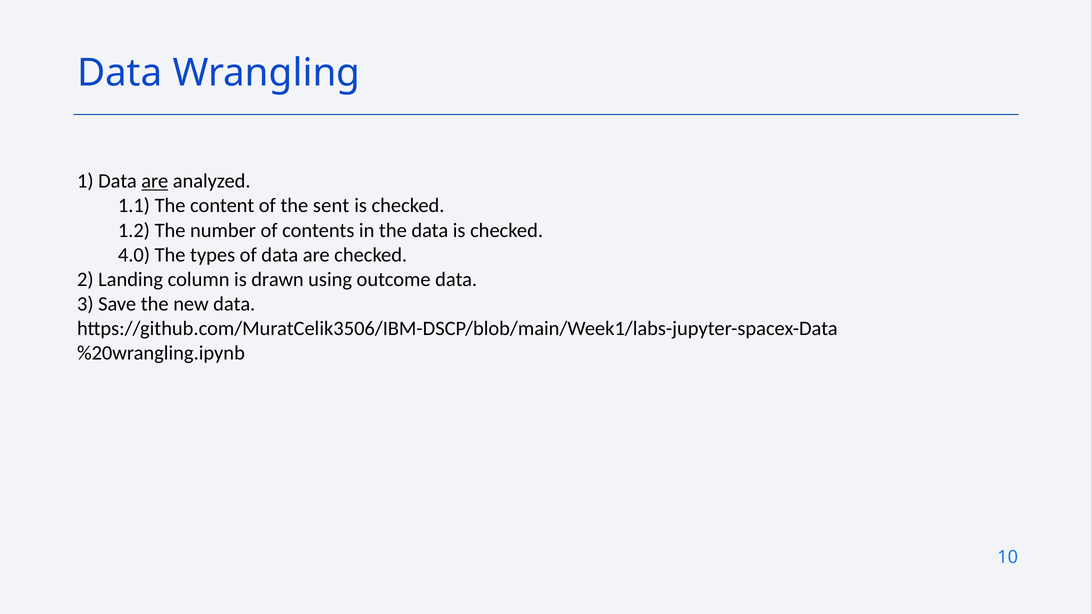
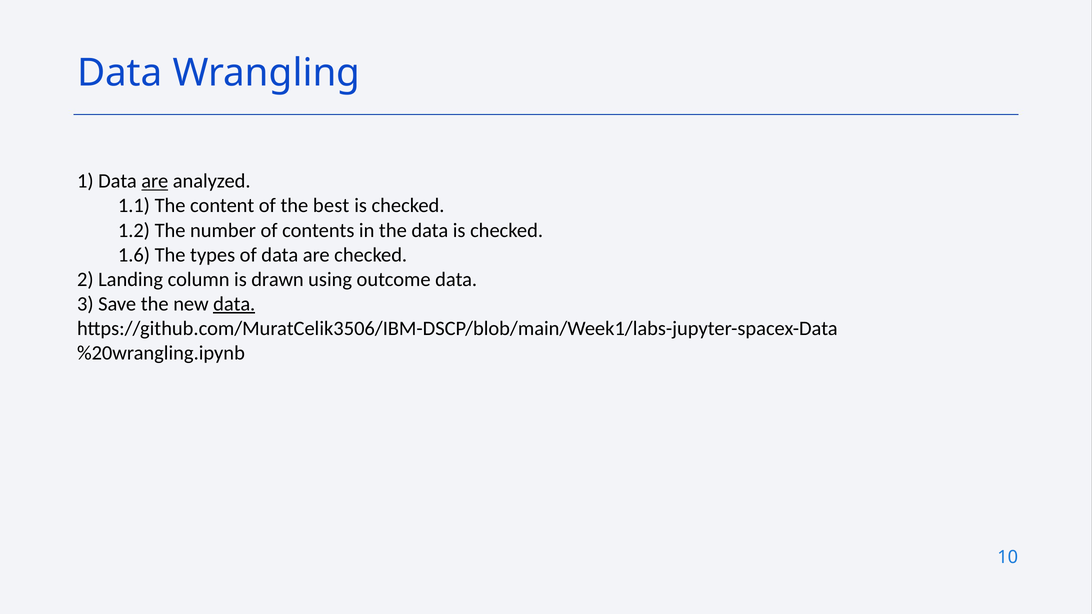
sent: sent -> best
4.0: 4.0 -> 1.6
data at (234, 304) underline: none -> present
